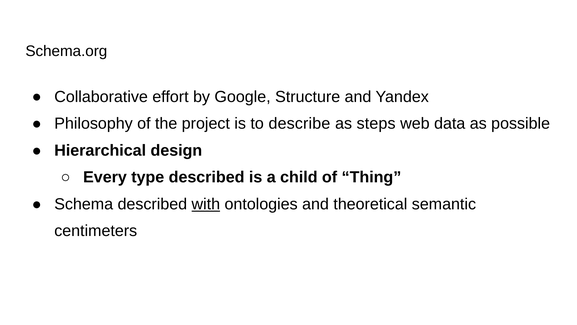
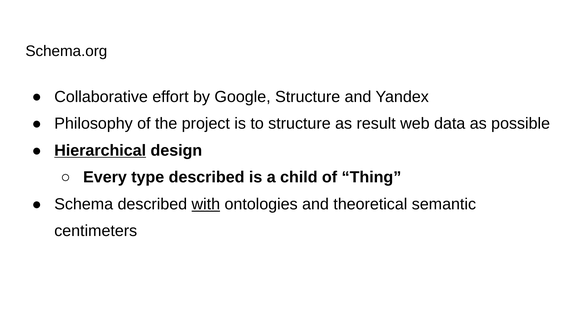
to describe: describe -> structure
steps: steps -> result
Hierarchical underline: none -> present
